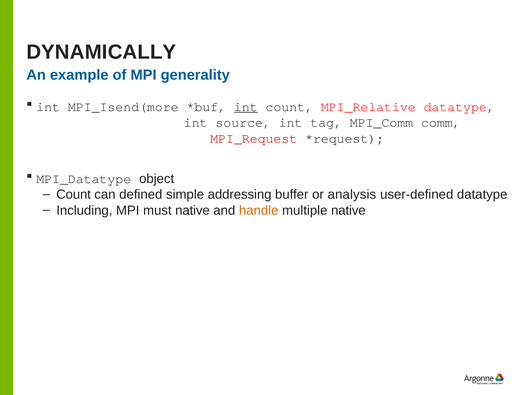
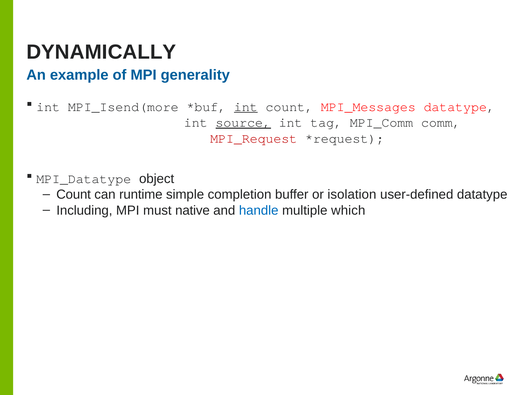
MPI_Relative: MPI_Relative -> MPI_Messages
source underline: none -> present
defined: defined -> runtime
addressing: addressing -> completion
analysis: analysis -> isolation
handle colour: orange -> blue
multiple native: native -> which
